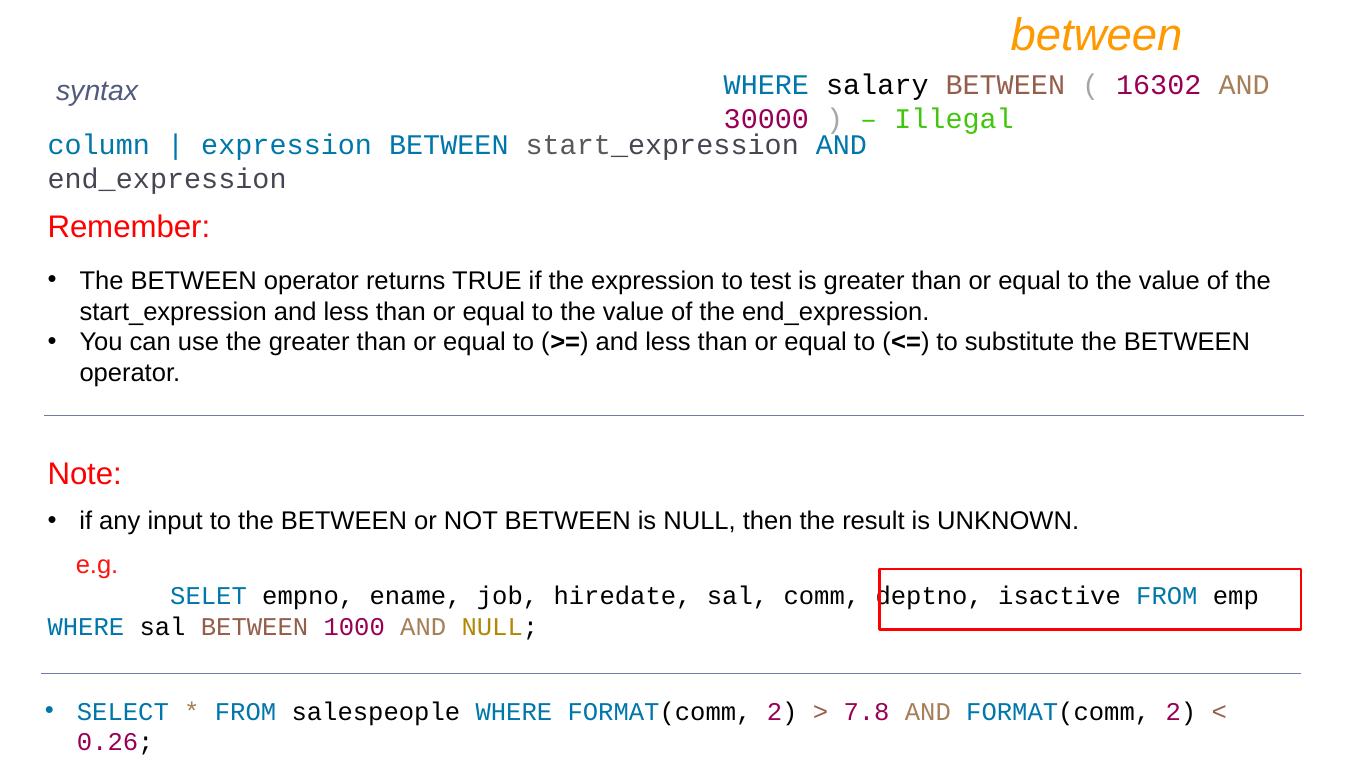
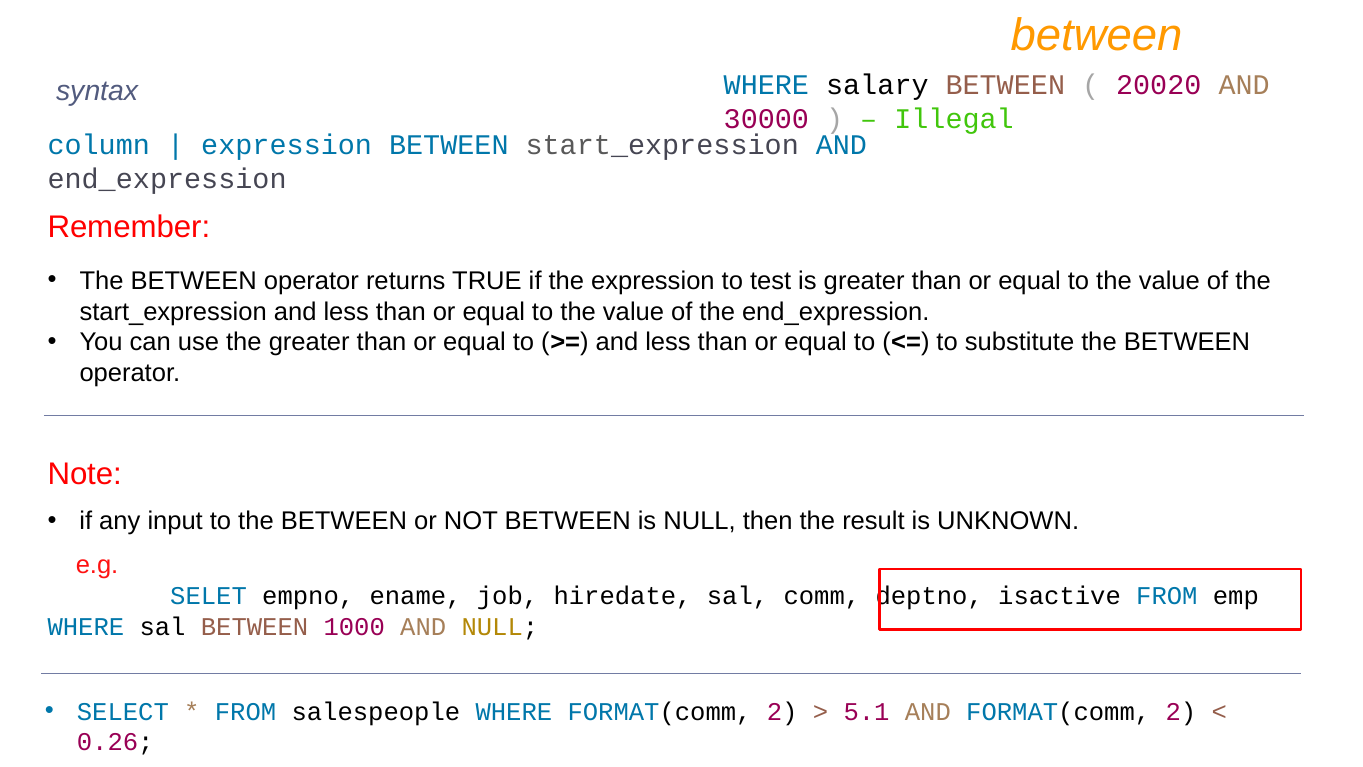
16302: 16302 -> 20020
7.8: 7.8 -> 5.1
